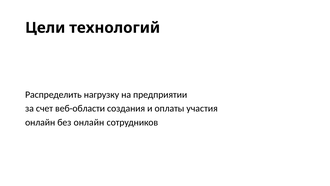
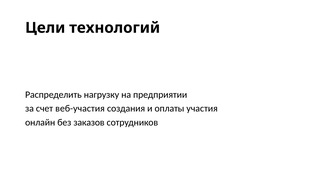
веб-области: веб-области -> веб-участия
без онлайн: онлайн -> заказов
